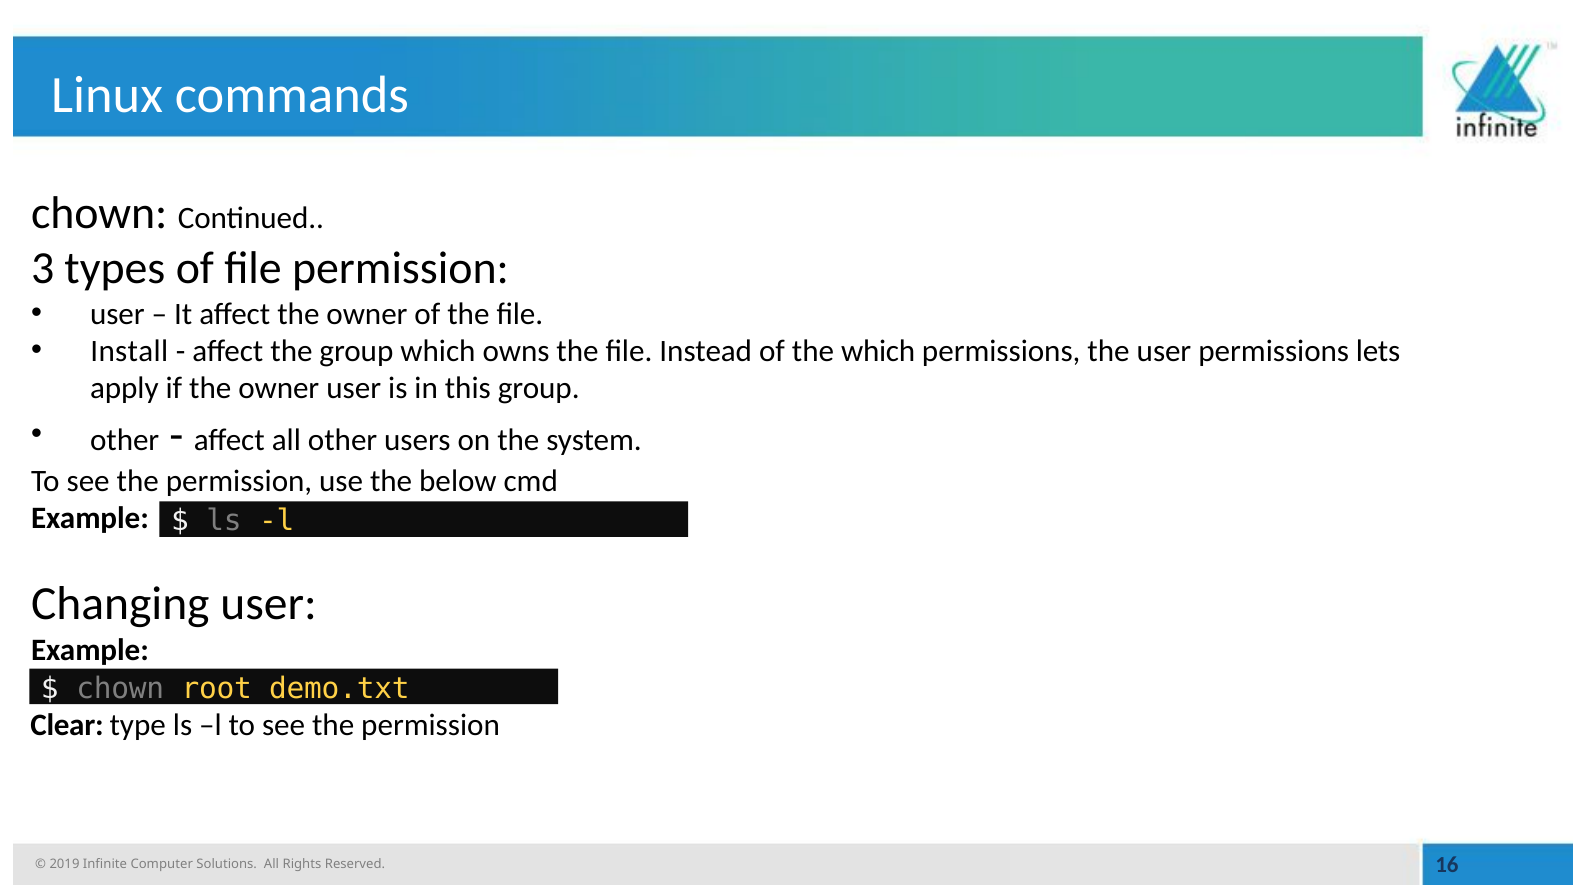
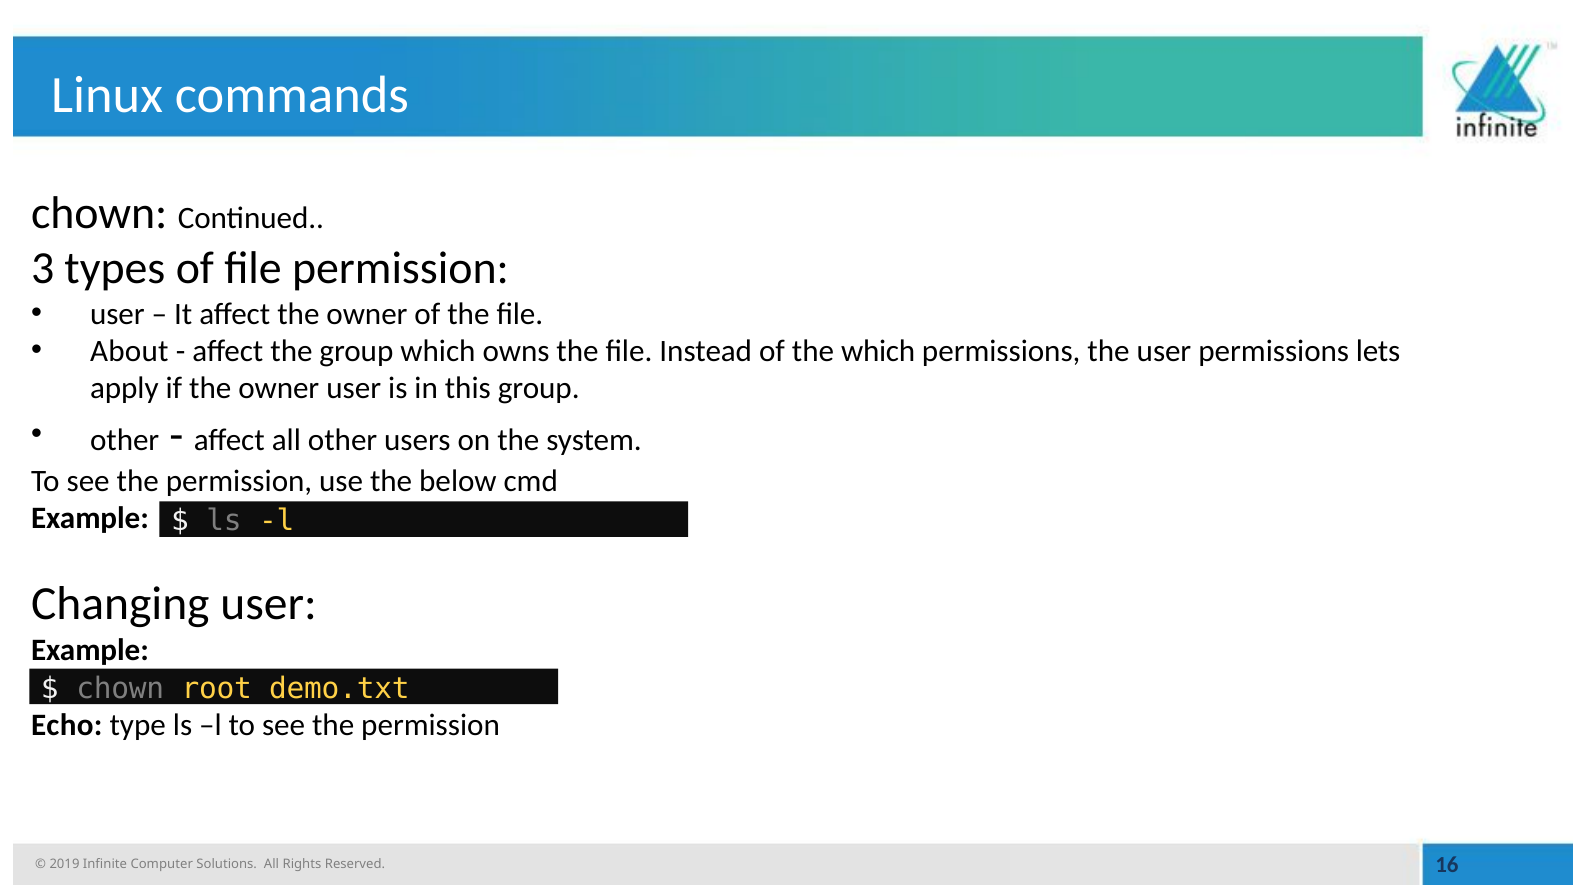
Install: Install -> About
Clear: Clear -> Echo
